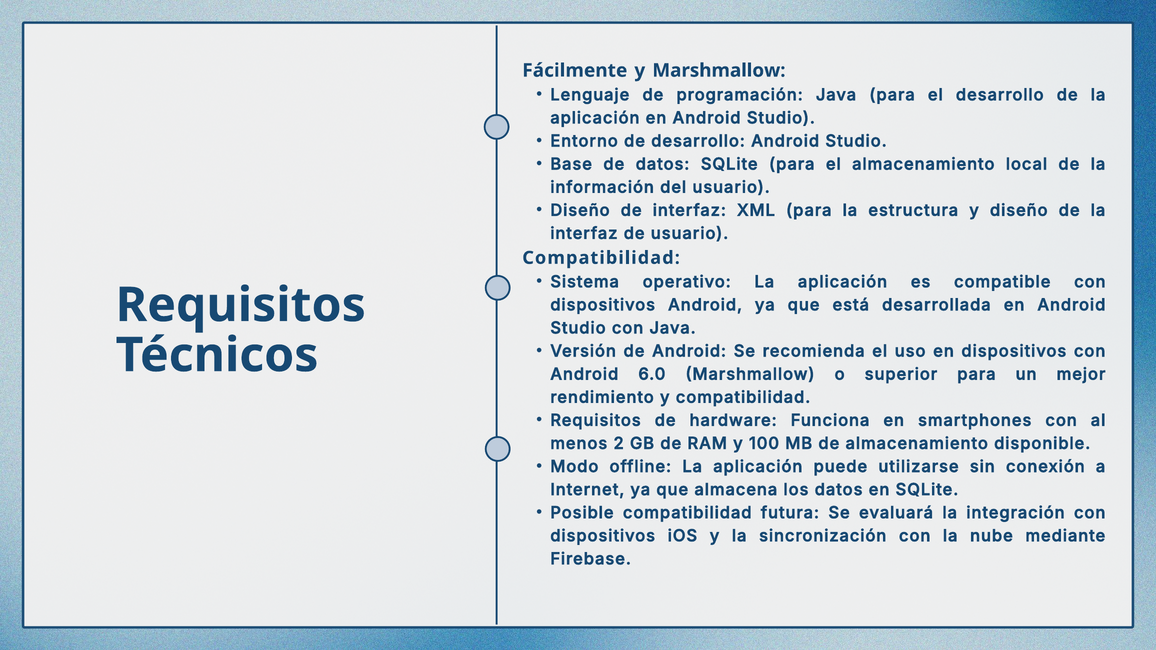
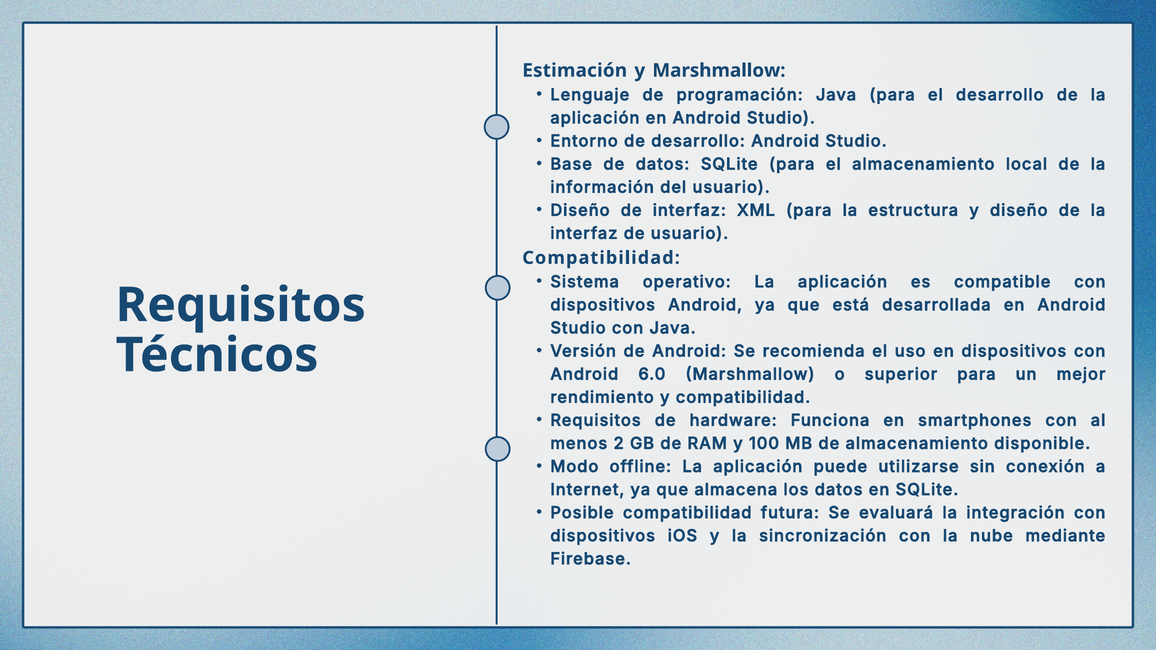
Fácilmente: Fácilmente -> Estimación
